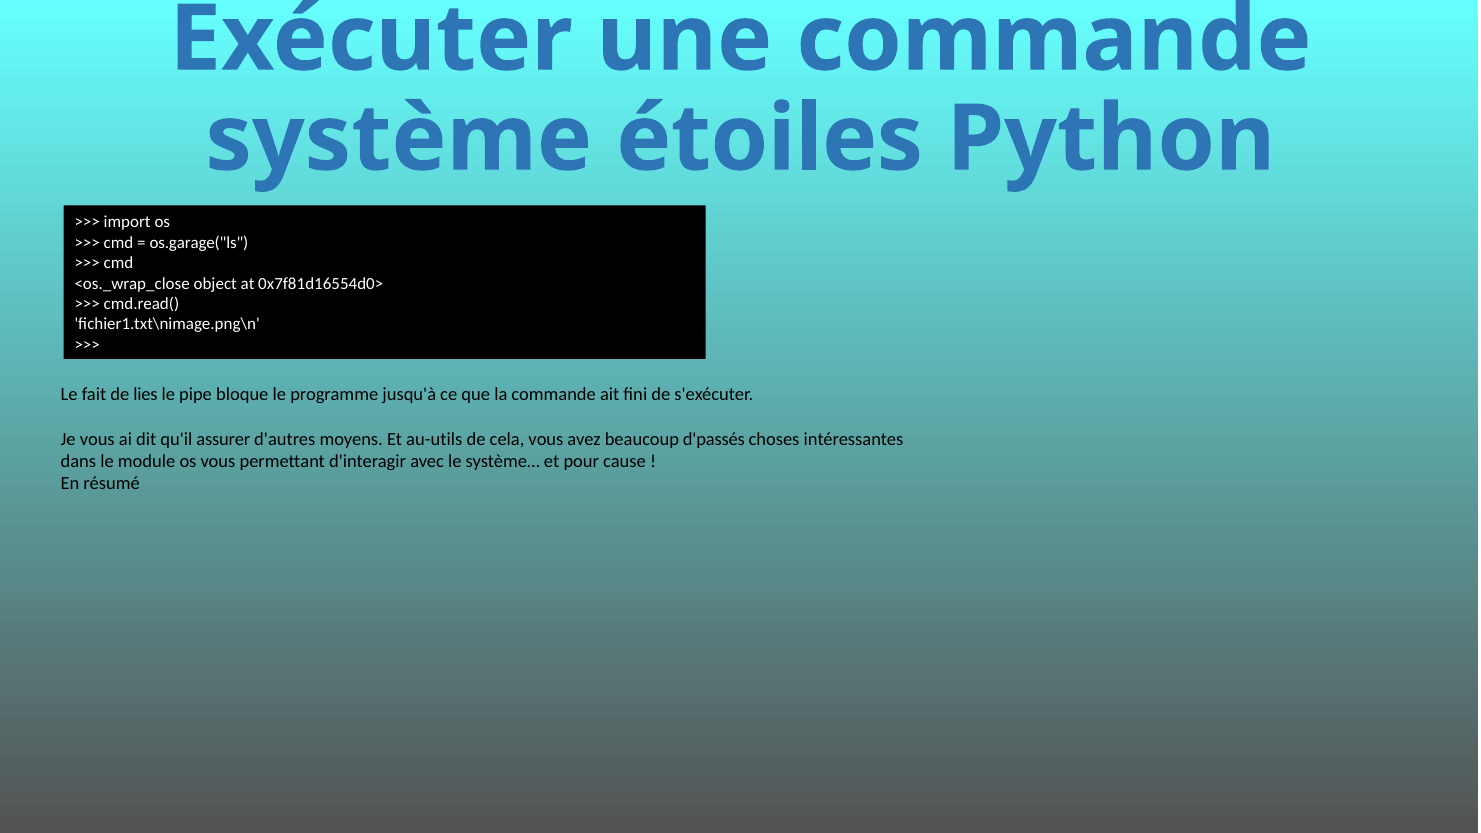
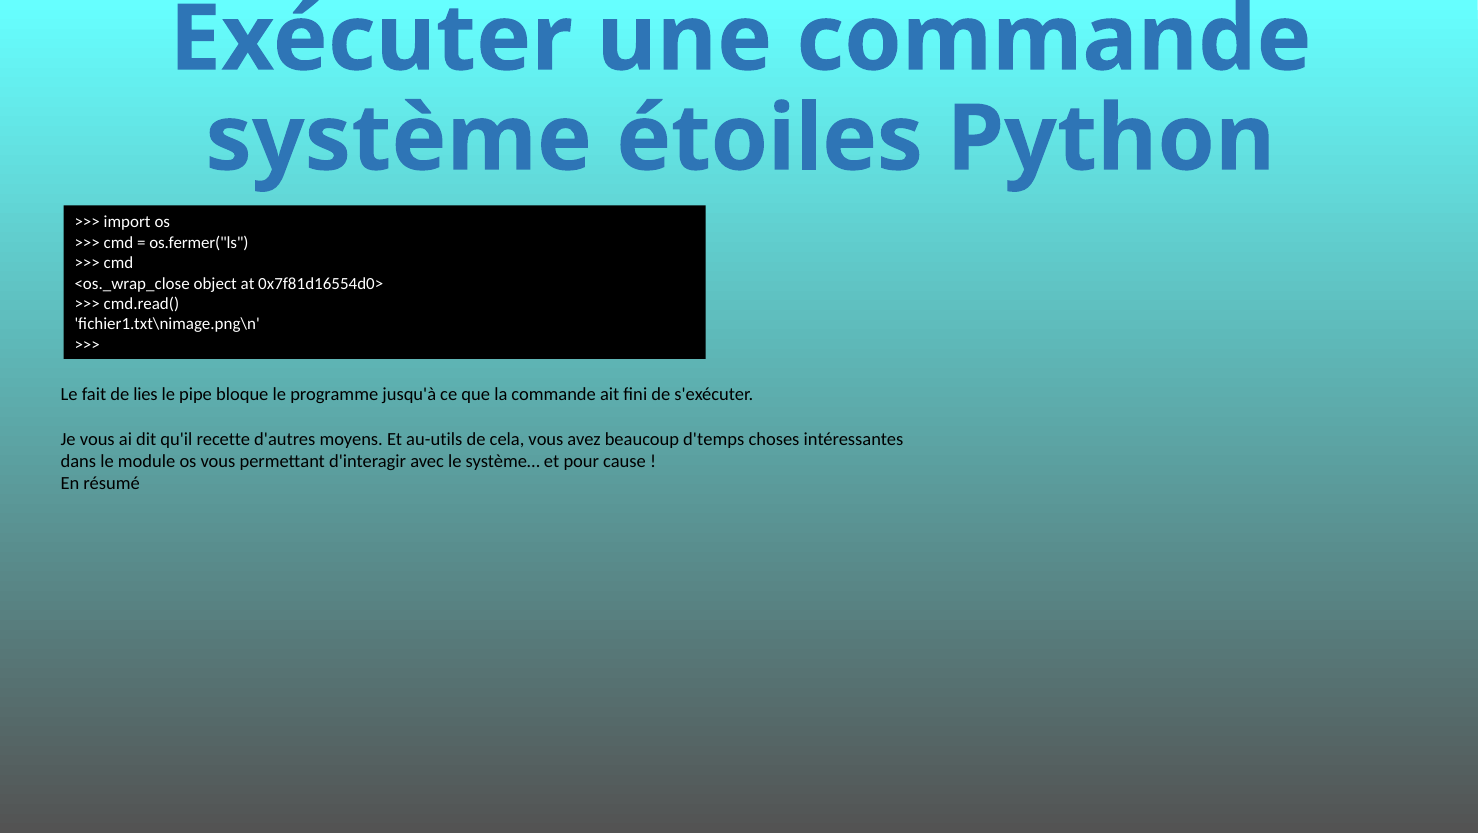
os.garage("ls: os.garage("ls -> os.fermer("ls
assurer: assurer -> recette
d'passés: d'passés -> d'temps
